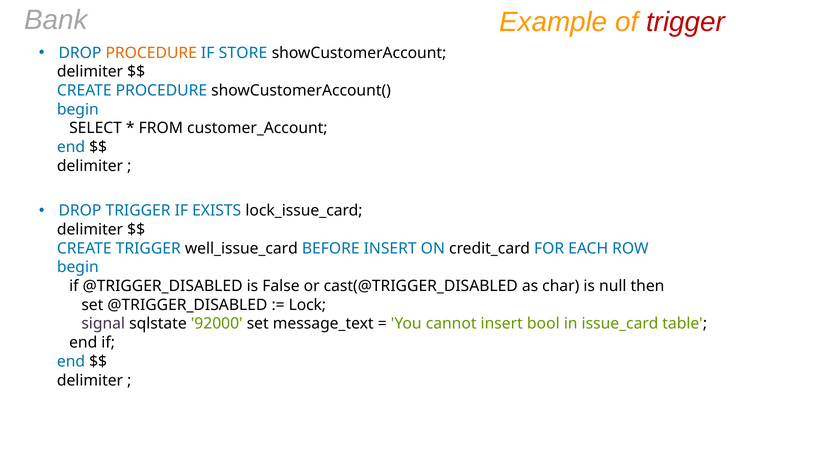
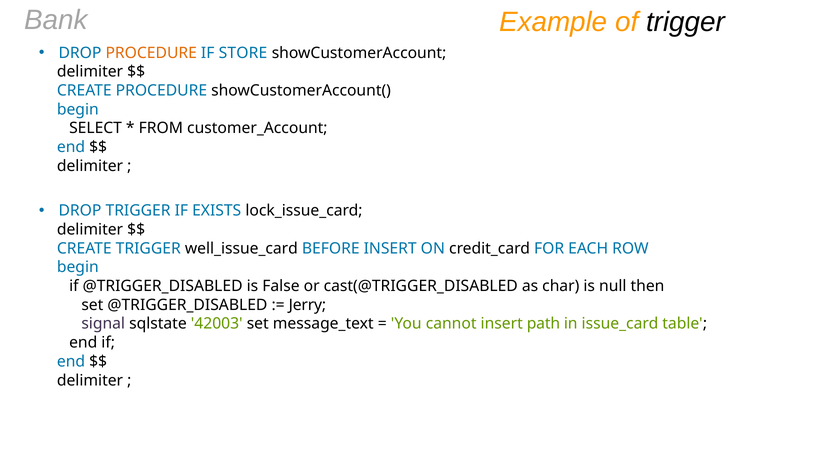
trigger at (686, 22) colour: red -> black
Lock: Lock -> Jerry
92000: 92000 -> 42003
bool: bool -> path
